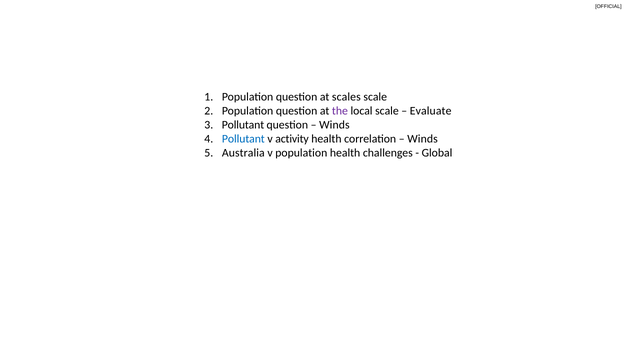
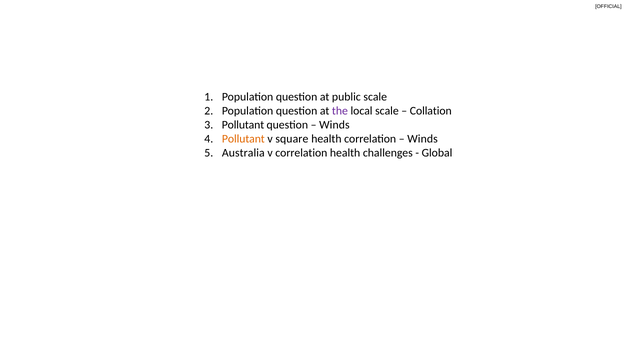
scales: scales -> public
Evaluate: Evaluate -> Collation
Pollutant at (243, 139) colour: blue -> orange
activity: activity -> square
v population: population -> correlation
